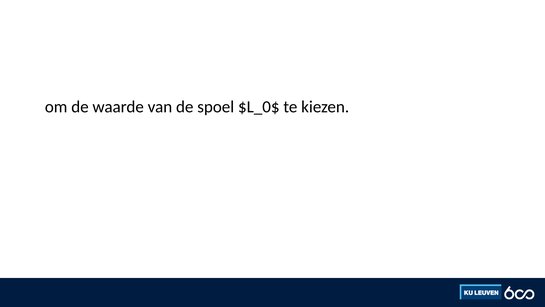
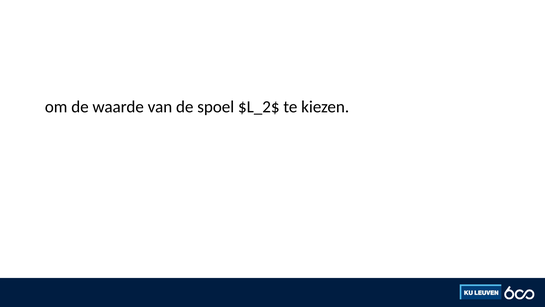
$L_0$: $L_0$ -> $L_2$
